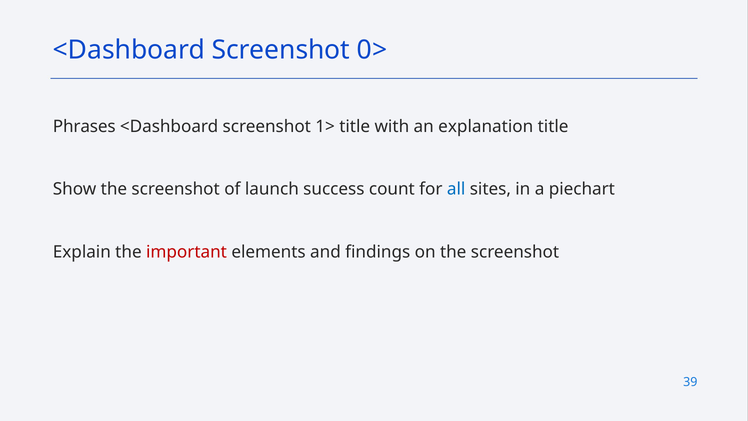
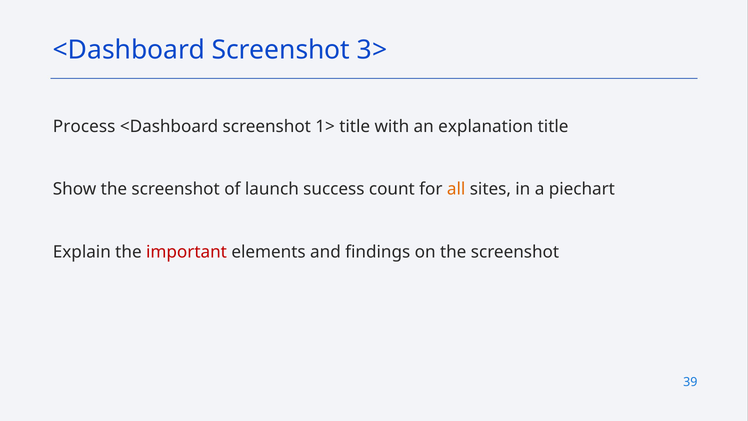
0>: 0> -> 3>
Phrases: Phrases -> Process
all colour: blue -> orange
